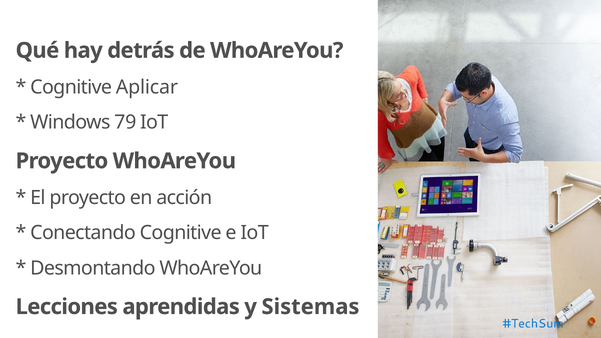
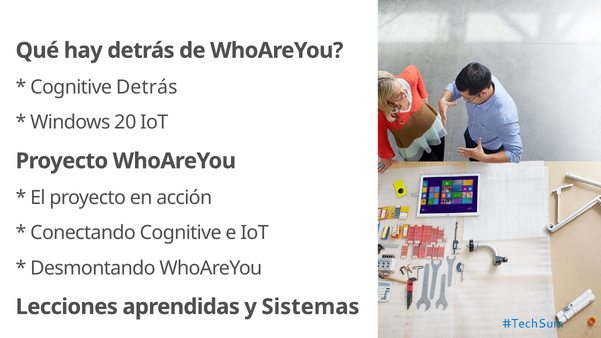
Cognitive Aplicar: Aplicar -> Detrás
79: 79 -> 20
